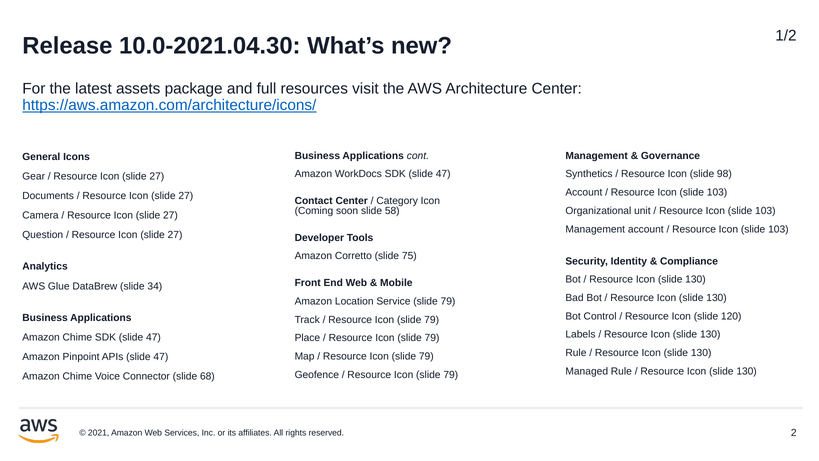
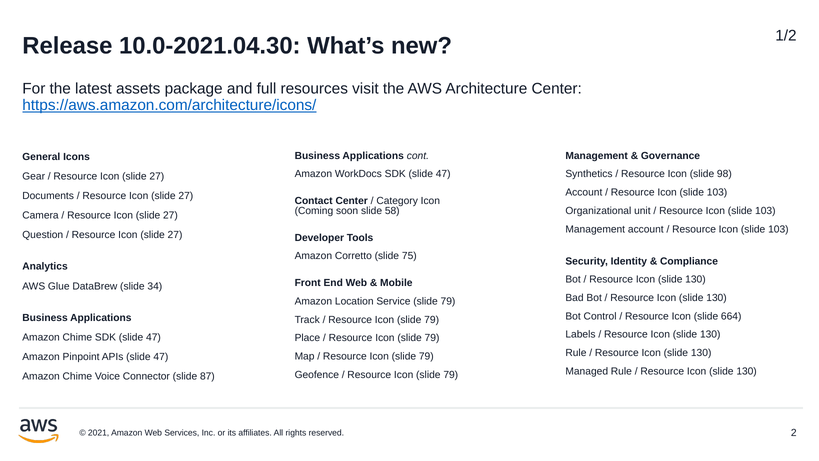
120: 120 -> 664
68: 68 -> 87
